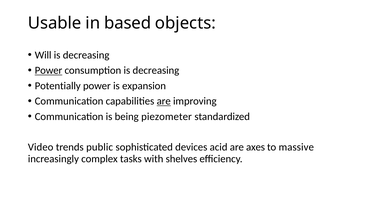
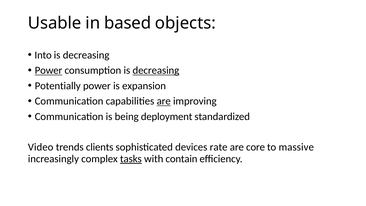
Will: Will -> Into
decreasing at (156, 70) underline: none -> present
piezometer: piezometer -> deployment
public: public -> clients
acid: acid -> rate
axes: axes -> core
tasks underline: none -> present
shelves: shelves -> contain
